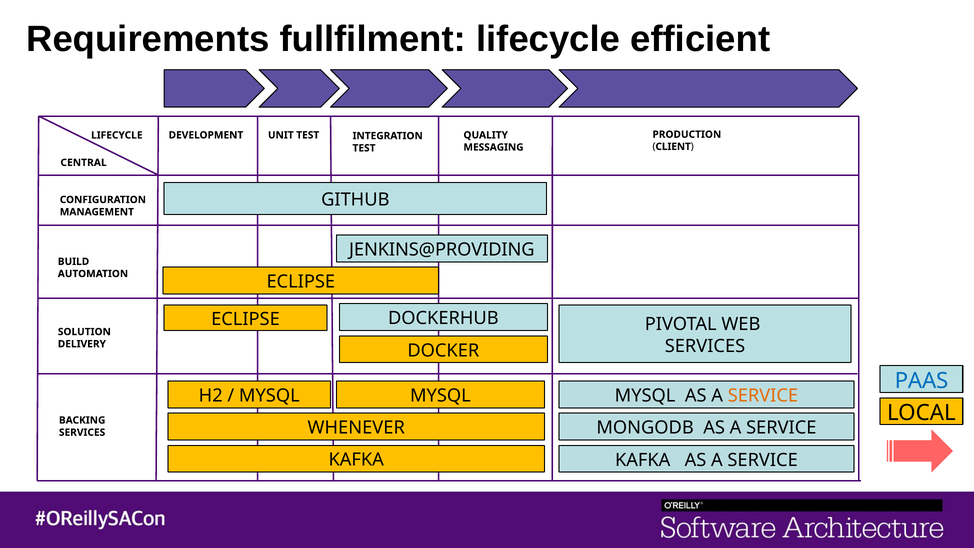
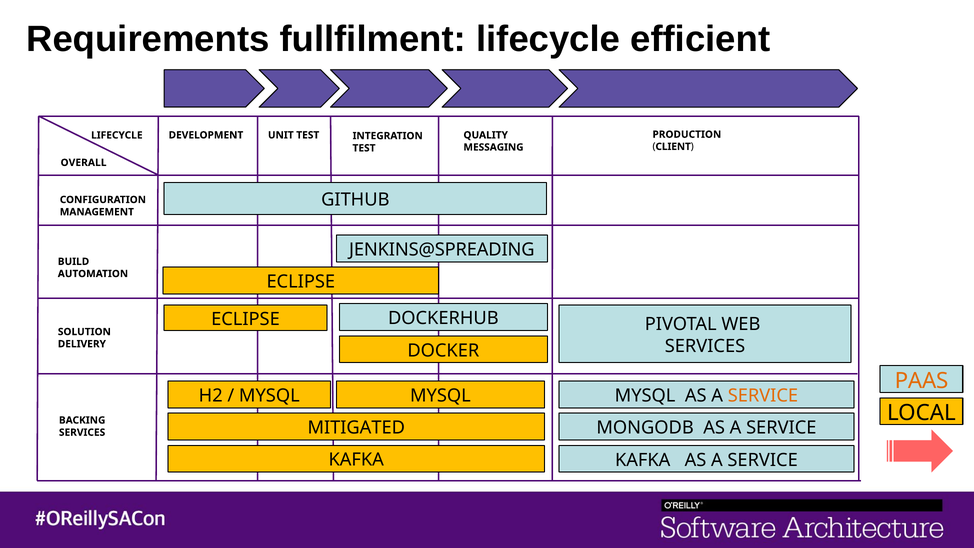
CENTRAL: CENTRAL -> OVERALL
JENKINS@PROVIDING: JENKINS@PROVIDING -> JENKINS@SPREADING
PAAS colour: blue -> orange
WHENEVER: WHENEVER -> MITIGATED
